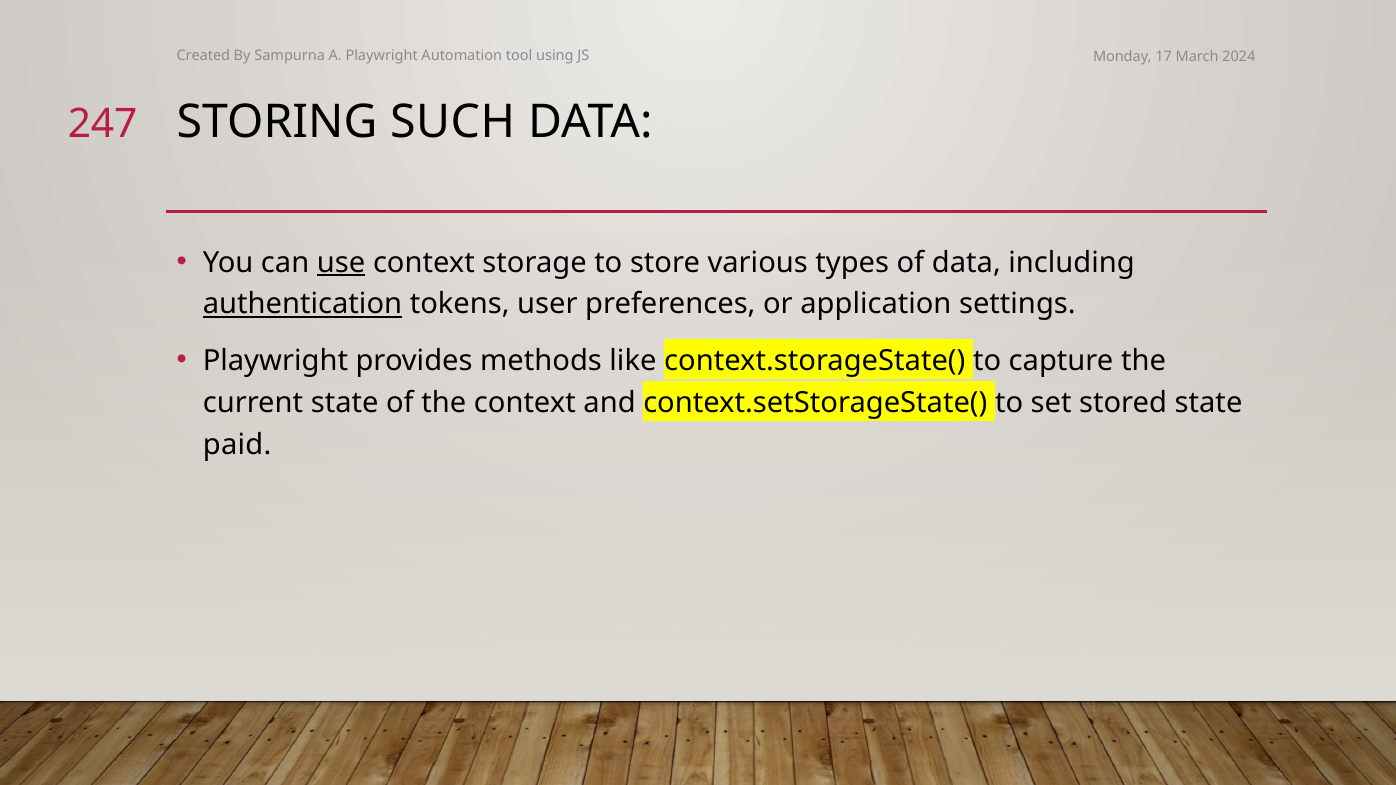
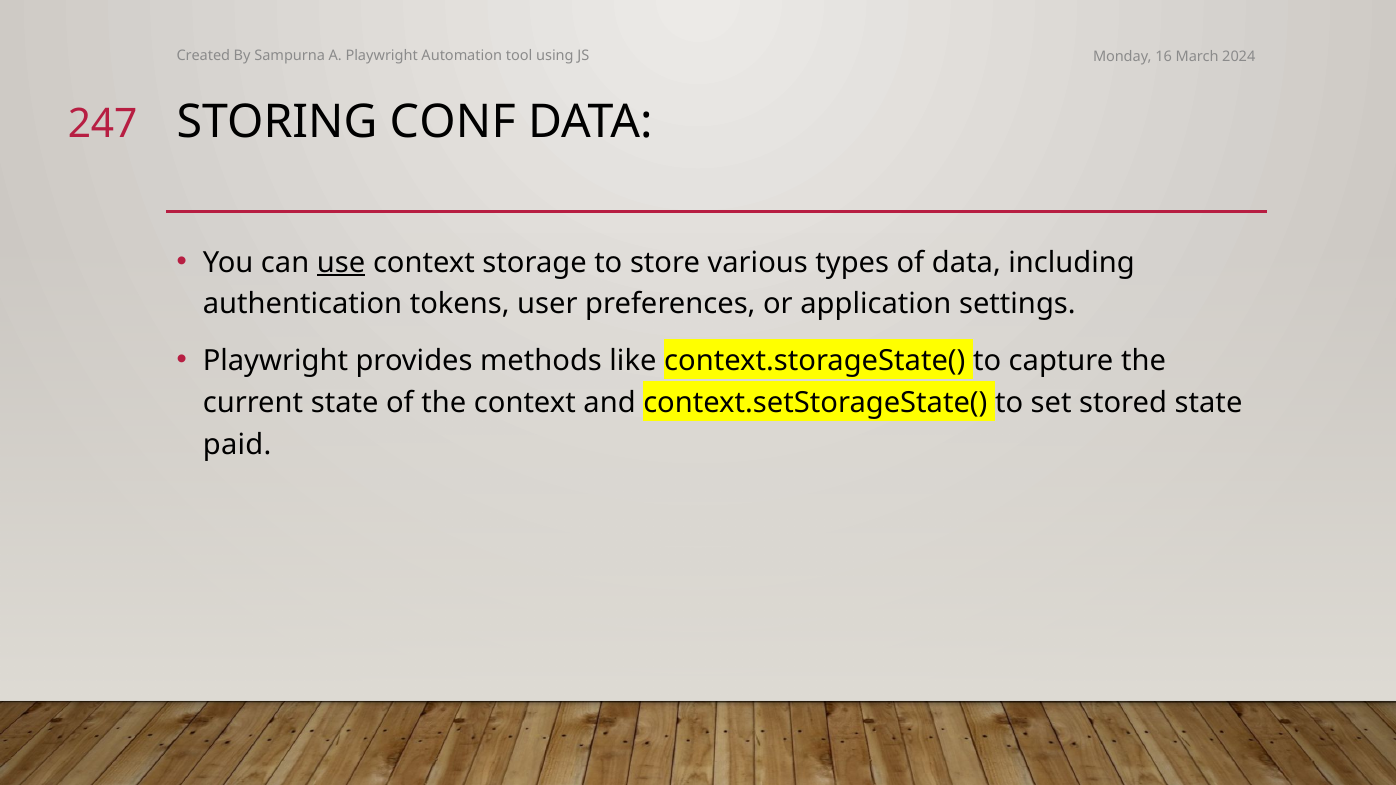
17: 17 -> 16
SUCH: SUCH -> CONF
authentication underline: present -> none
